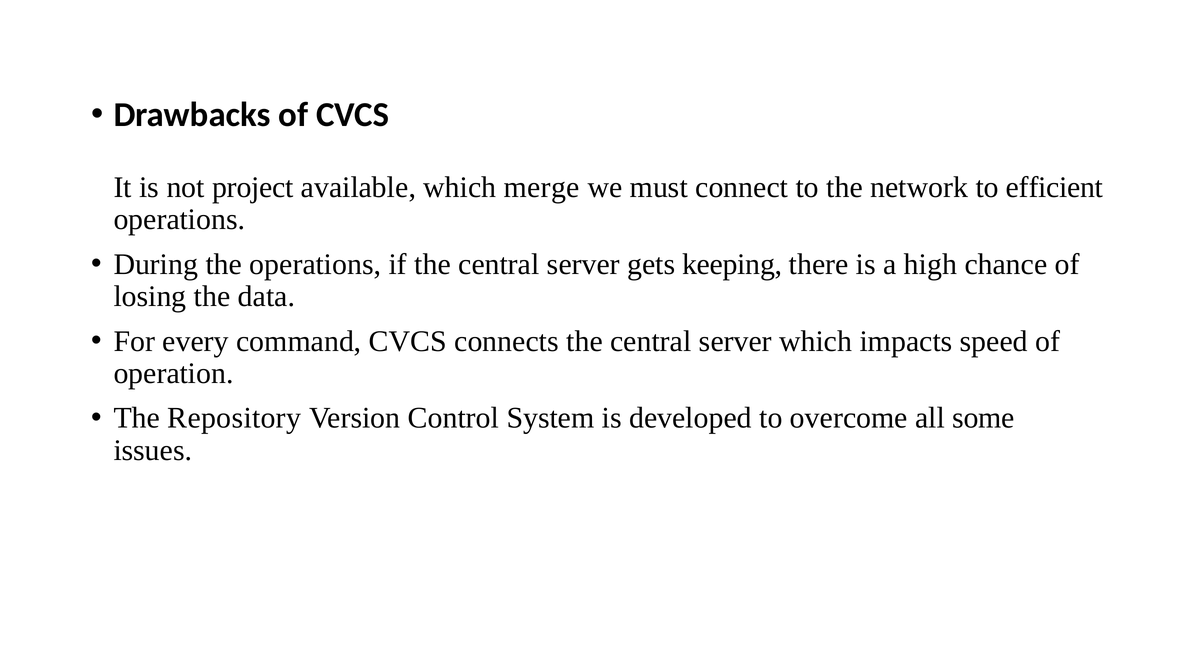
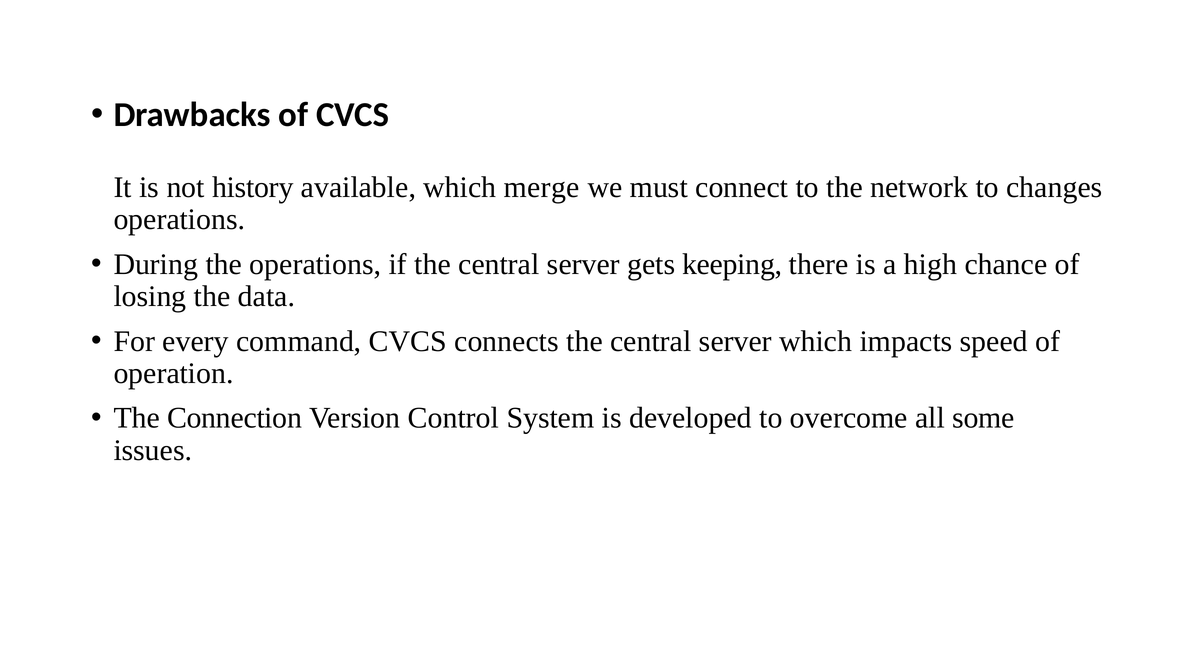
project: project -> history
efficient: efficient -> changes
Repository: Repository -> Connection
